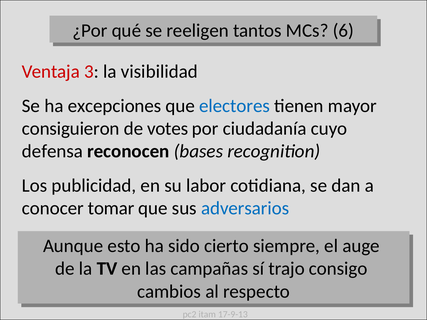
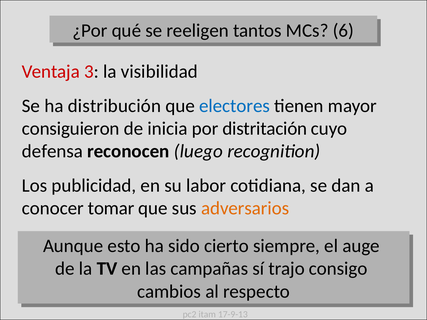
excepciones: excepciones -> distribución
votes: votes -> inicia
ciudadanía: ciudadanía -> distritación
bases: bases -> luego
adversarios colour: blue -> orange
